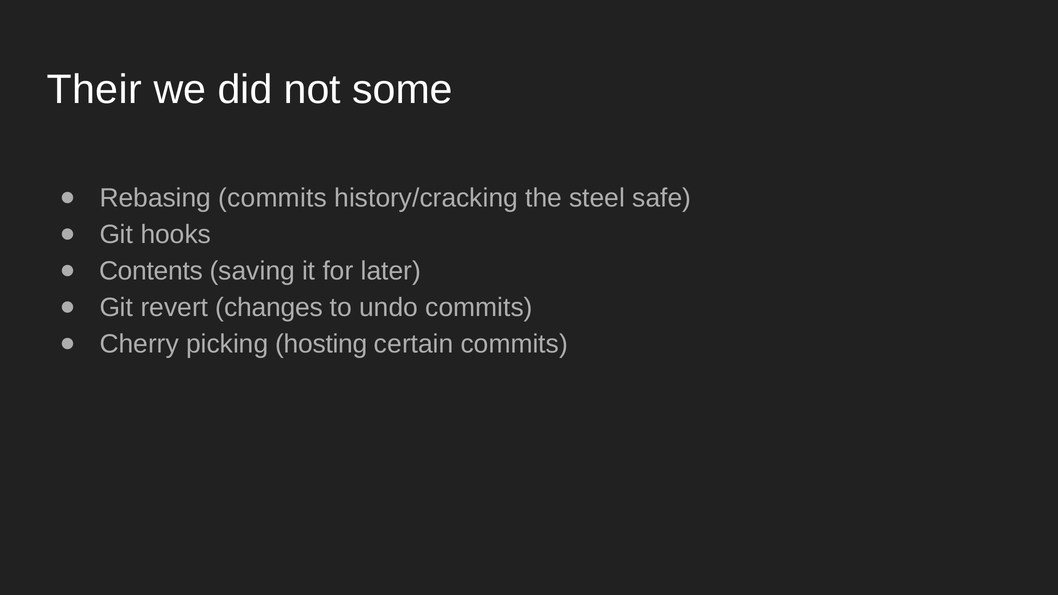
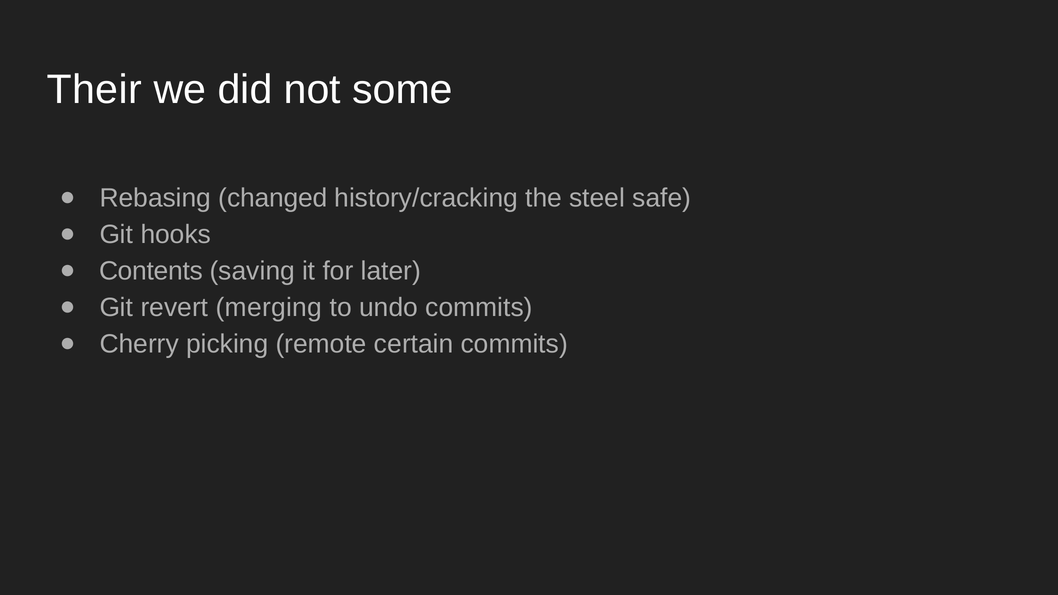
Rebasing commits: commits -> changed
changes: changes -> merging
hosting: hosting -> remote
